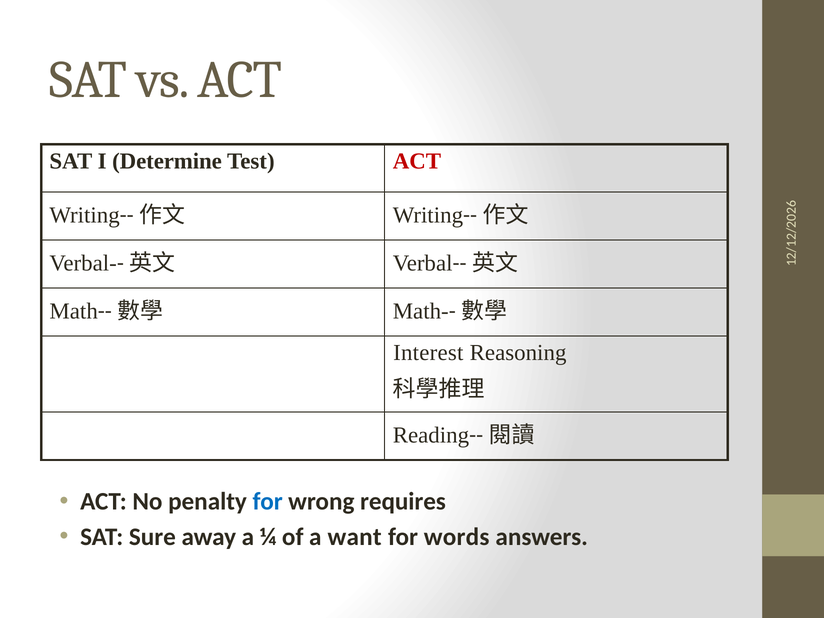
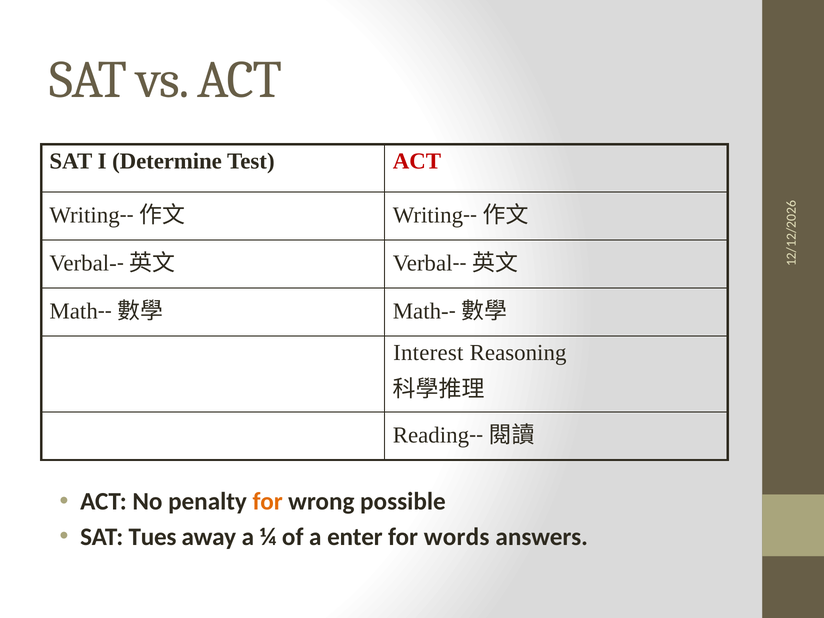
for at (268, 502) colour: blue -> orange
requires: requires -> possible
Sure: Sure -> Tues
want: want -> enter
